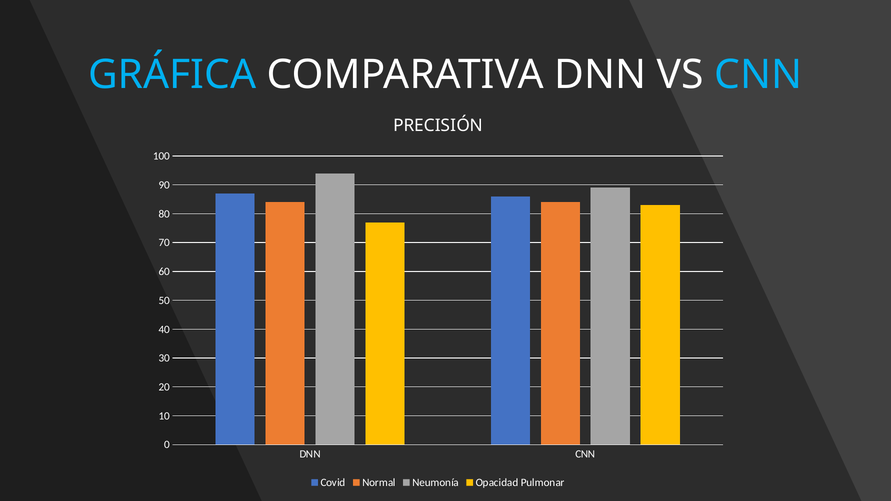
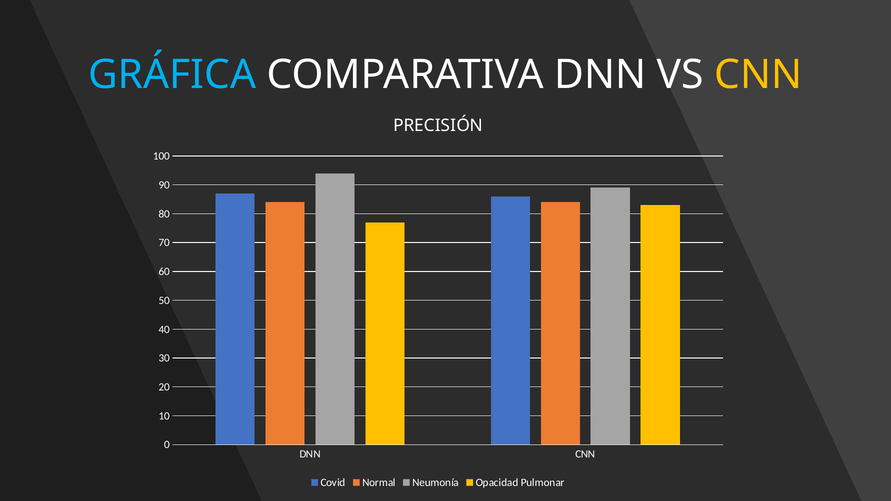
CNN at (758, 75) colour: light blue -> yellow
